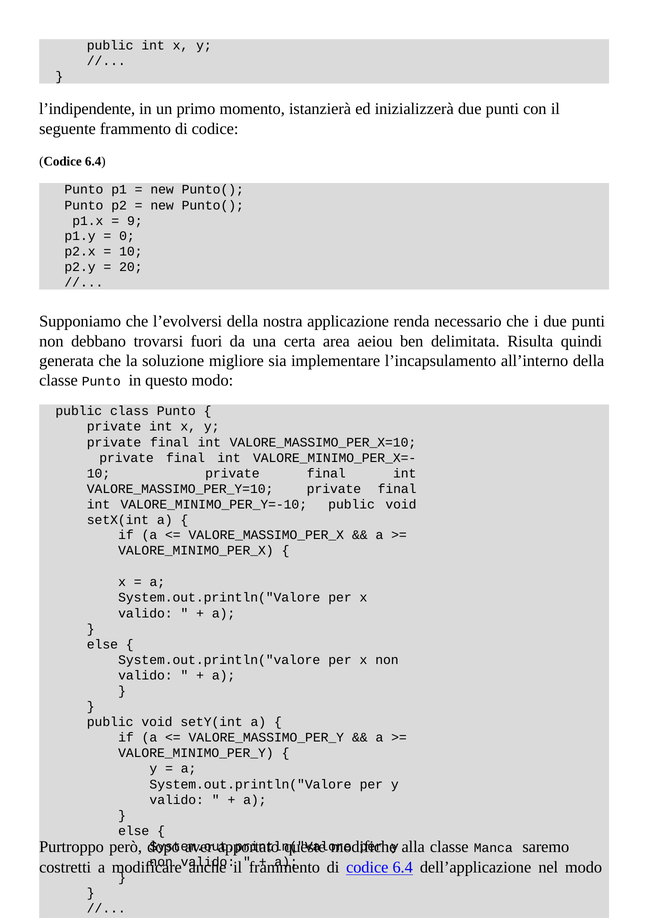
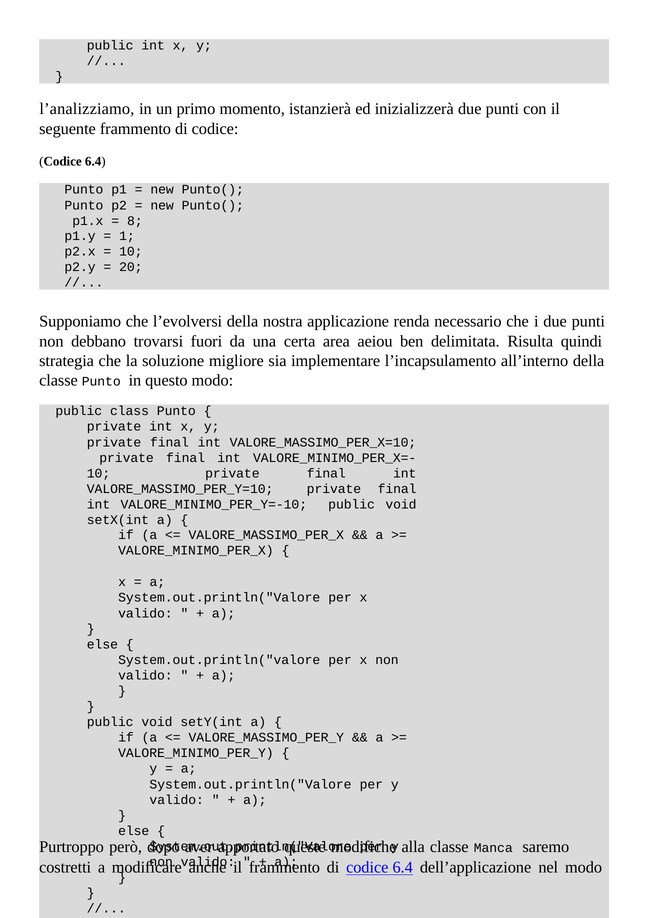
l’indipendente: l’indipendente -> l’analizziamo
9: 9 -> 8
0: 0 -> 1
generata: generata -> strategia
